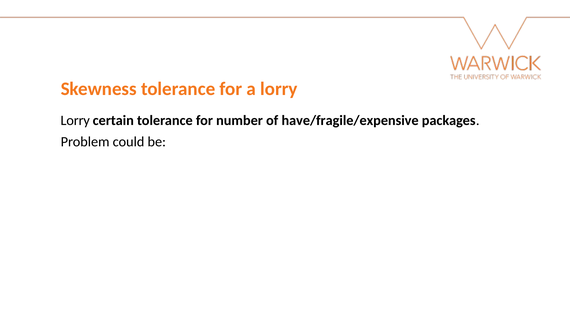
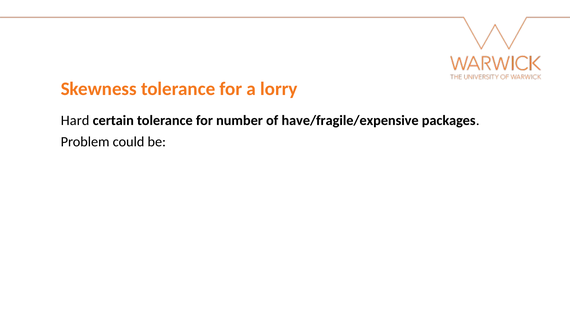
Lorry at (75, 120): Lorry -> Hard
